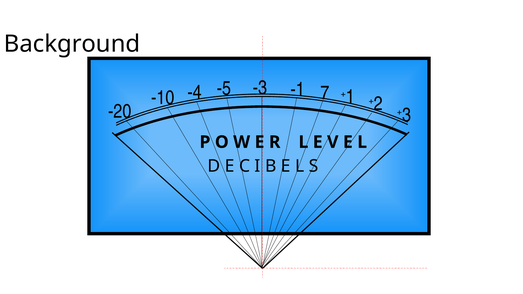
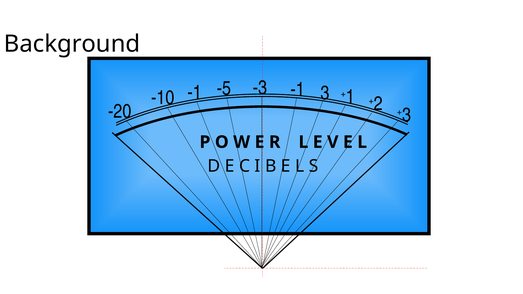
-10 -4: -4 -> -1
7: 7 -> 3
